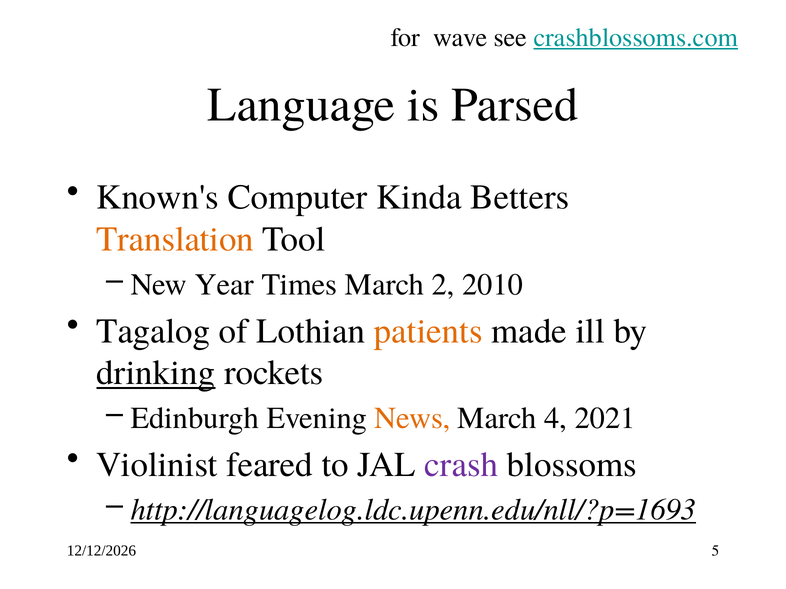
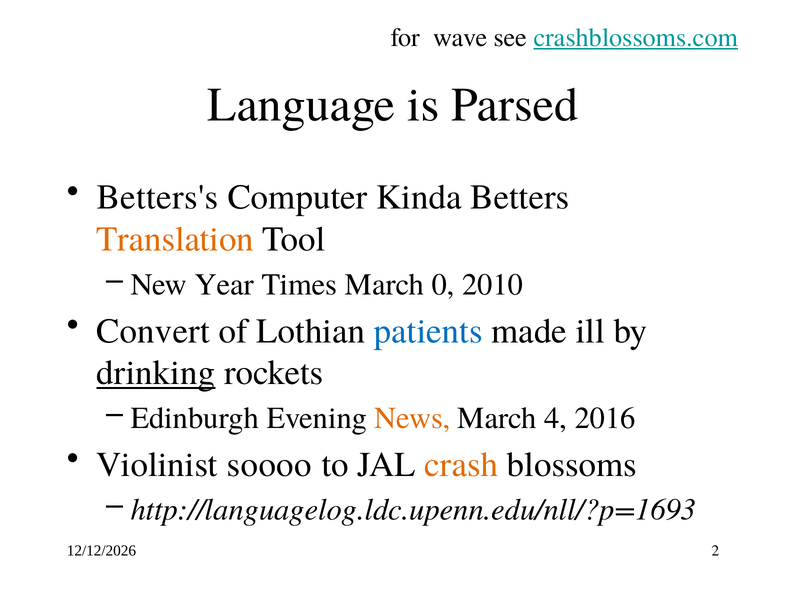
Known's: Known's -> Betters's
2: 2 -> 0
Tagalog: Tagalog -> Convert
patients colour: orange -> blue
2021: 2021 -> 2016
feared: feared -> soooo
crash colour: purple -> orange
http://languagelog.ldc.upenn.edu/nll/?p=1693 underline: present -> none
5: 5 -> 2
